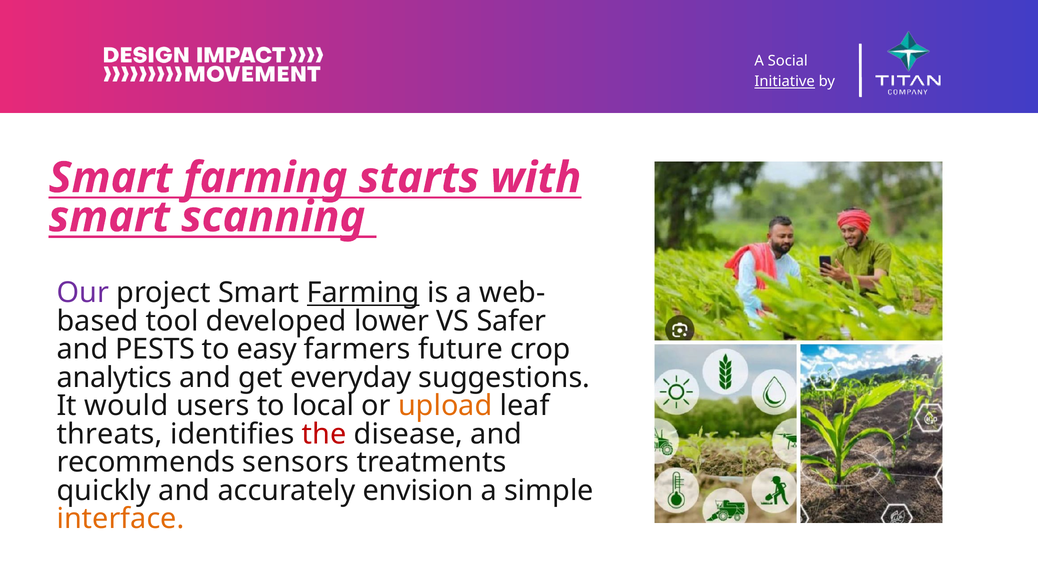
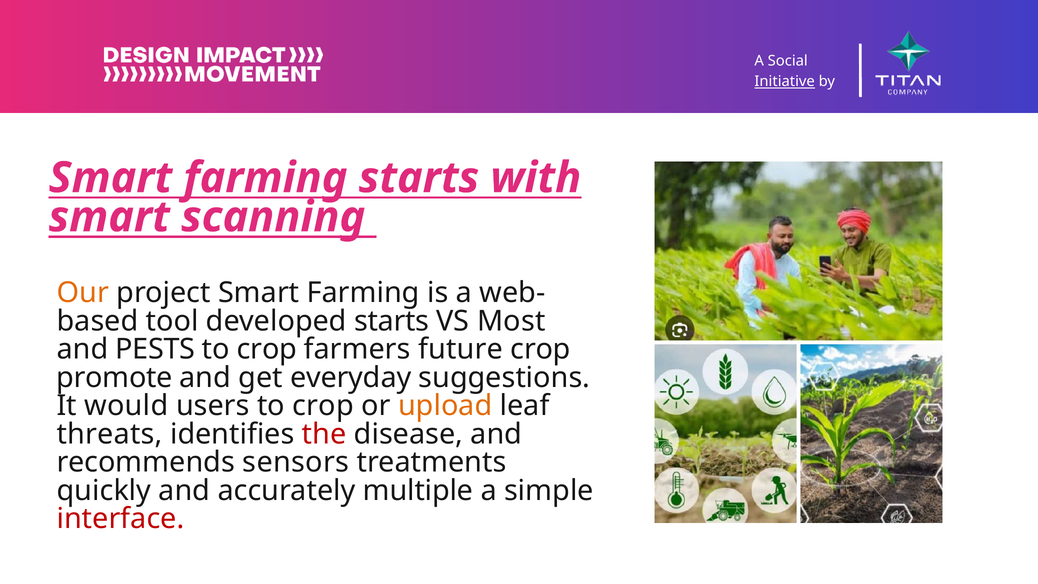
Our colour: purple -> orange
Farming at (363, 293) underline: present -> none
developed lower: lower -> starts
Safer: Safer -> Most
easy at (267, 349): easy -> crop
analytics: analytics -> promote
users to local: local -> crop
envision: envision -> multiple
interface colour: orange -> red
